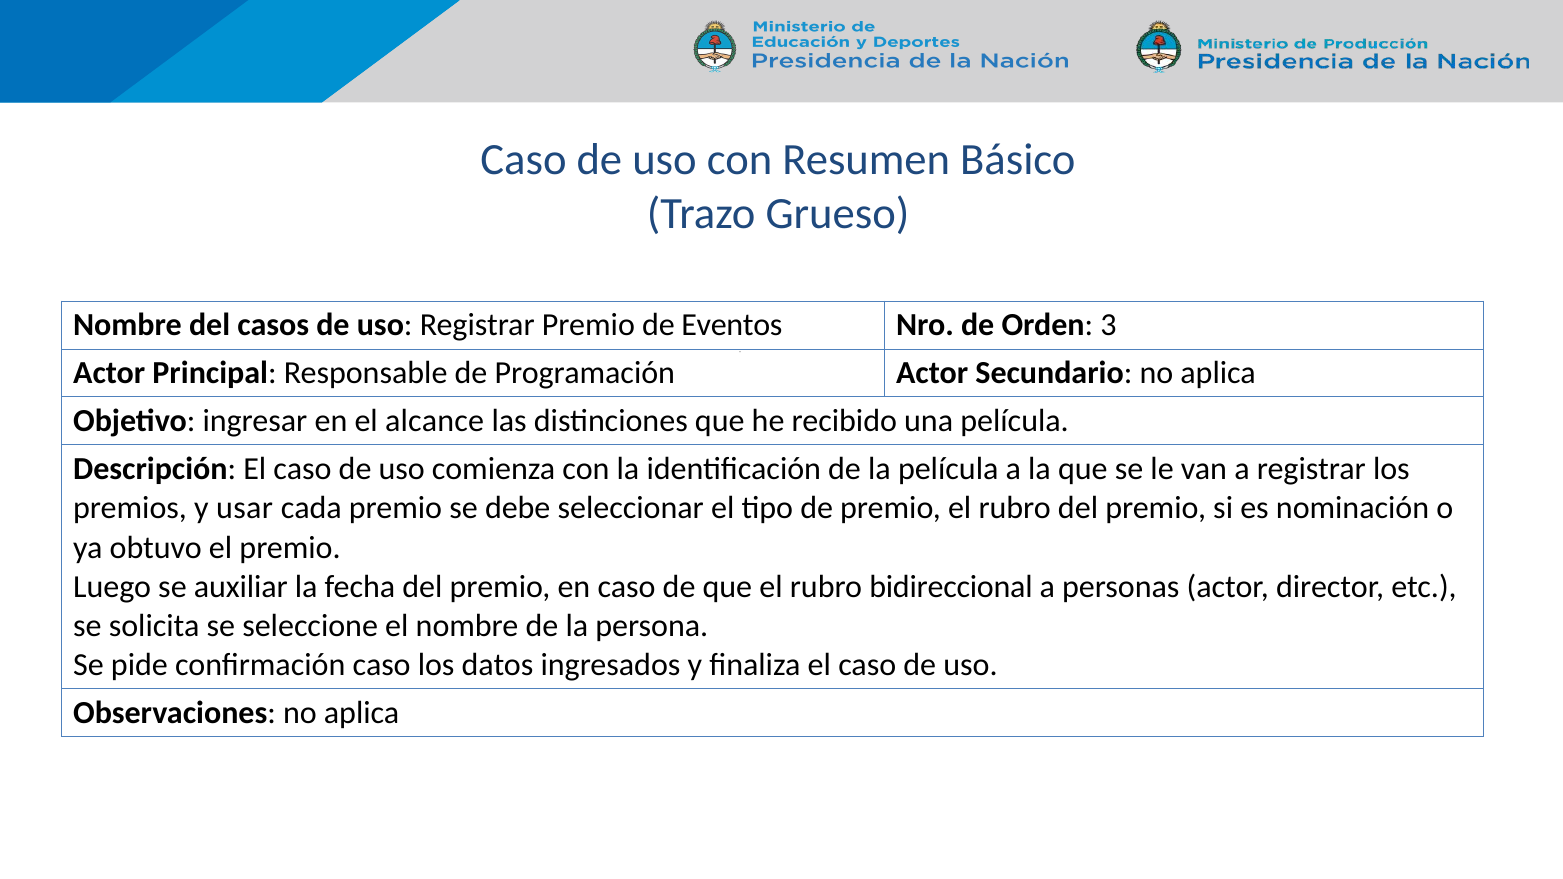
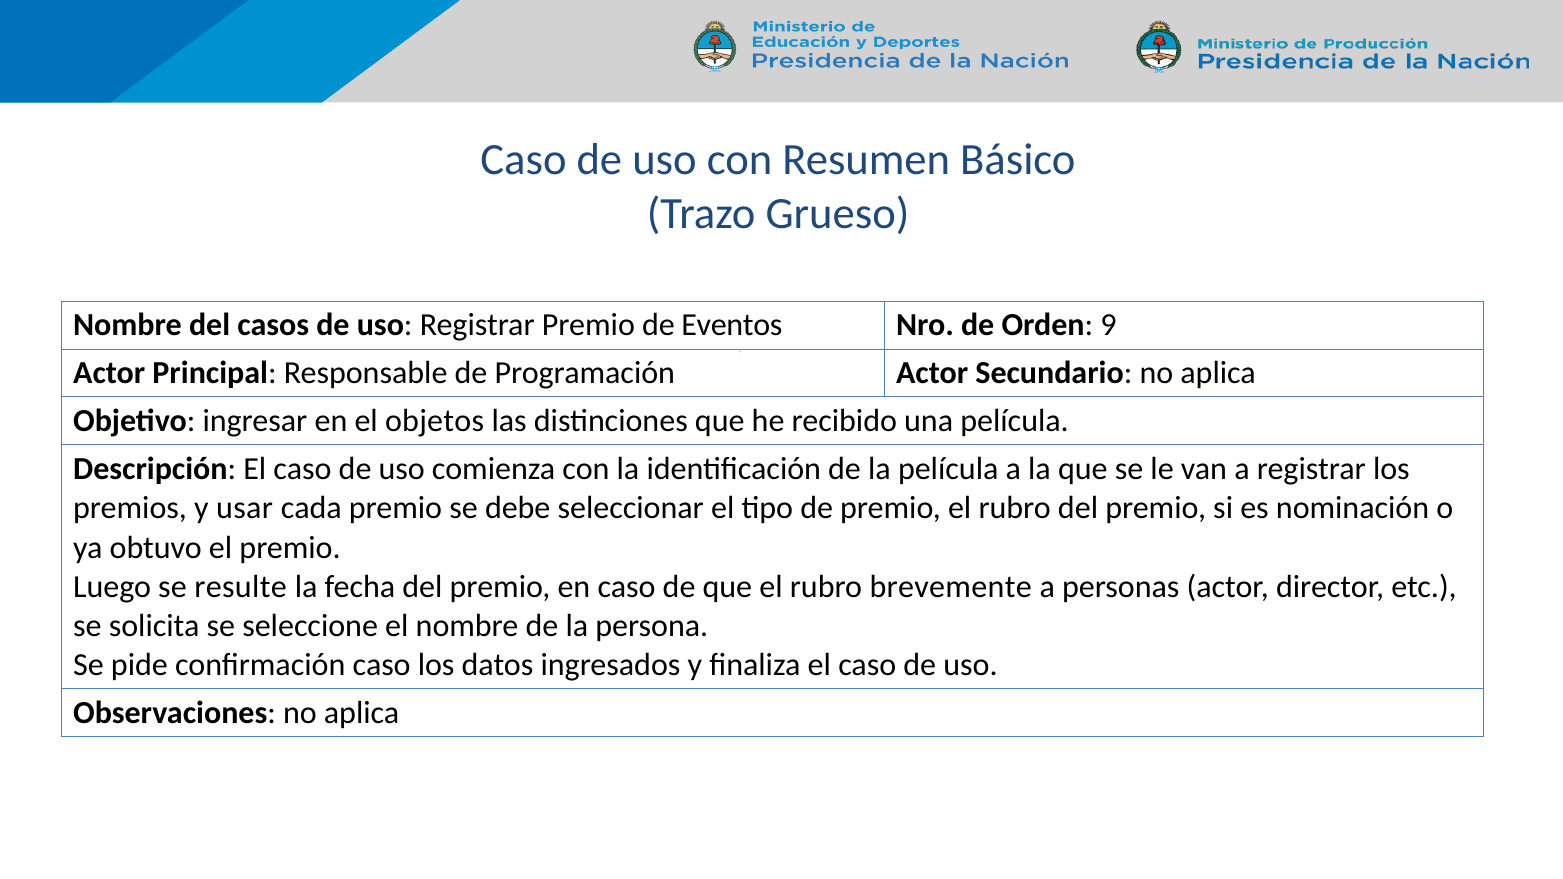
3: 3 -> 9
alcance: alcance -> objetos
auxiliar: auxiliar -> resulte
bidireccional: bidireccional -> brevemente
